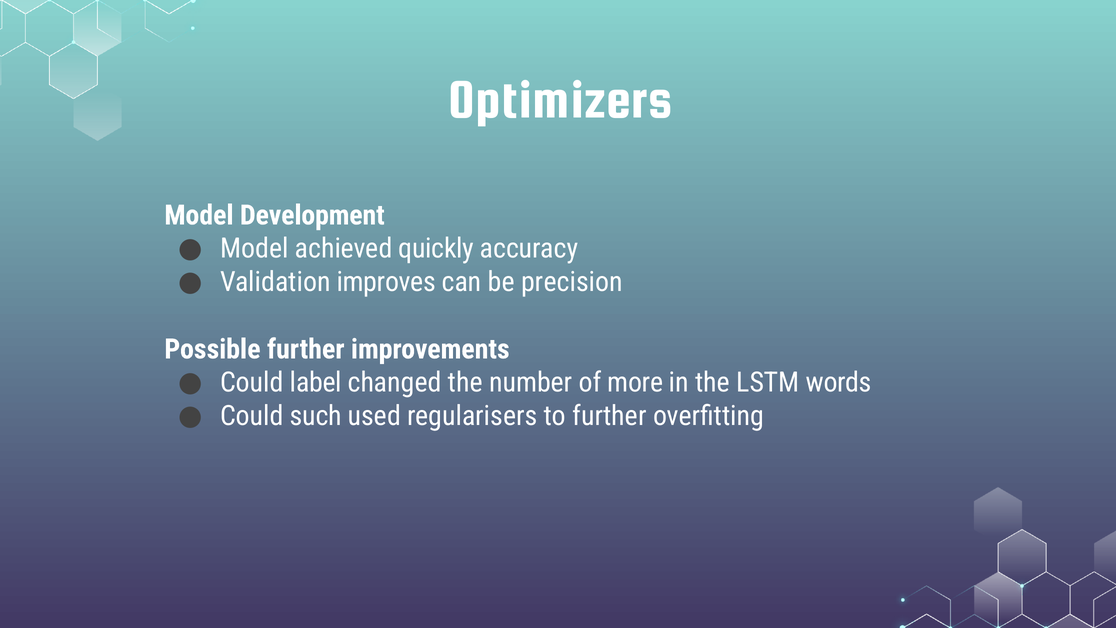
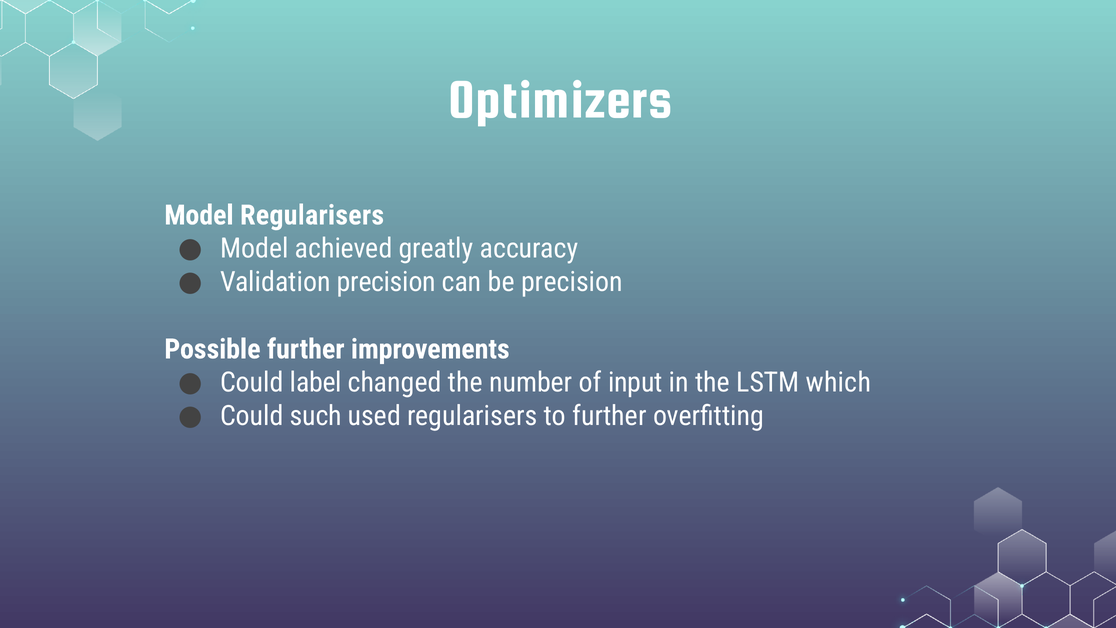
Model Development: Development -> Regularisers
quickly: quickly -> greatly
Validation improves: improves -> precision
more: more -> input
words: words -> which
